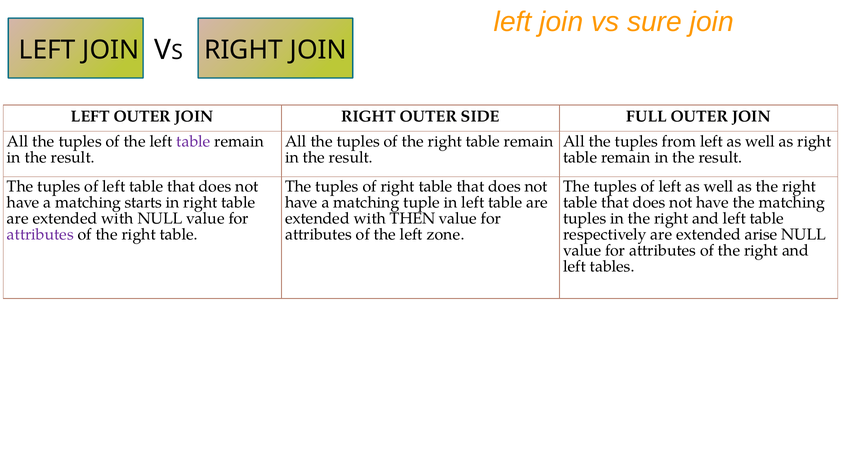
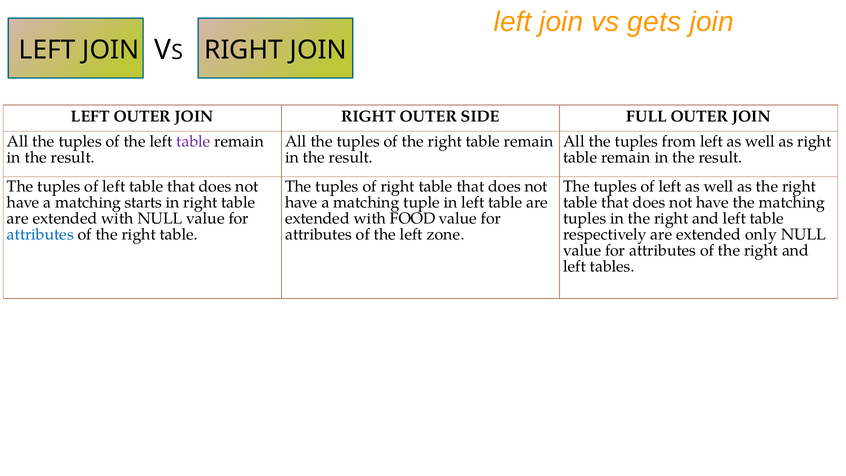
sure: sure -> gets
THEN: THEN -> FOOD
attributes at (40, 235) colour: purple -> blue
arise: arise -> only
